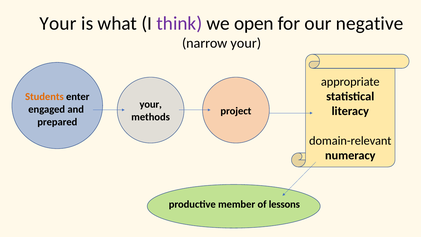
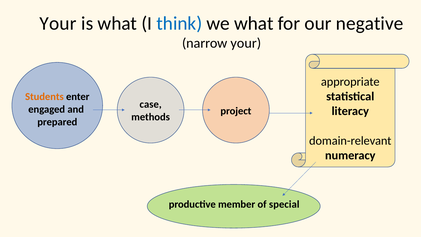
think colour: purple -> blue
we open: open -> what
your at (151, 104): your -> case
lessons: lessons -> special
